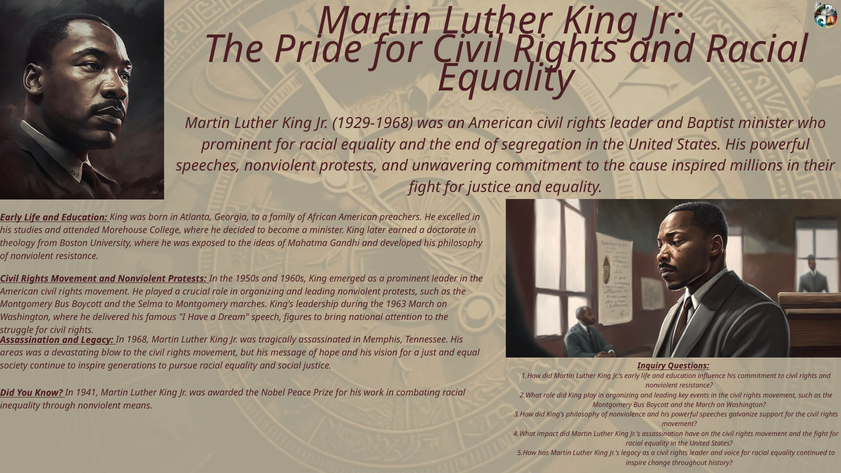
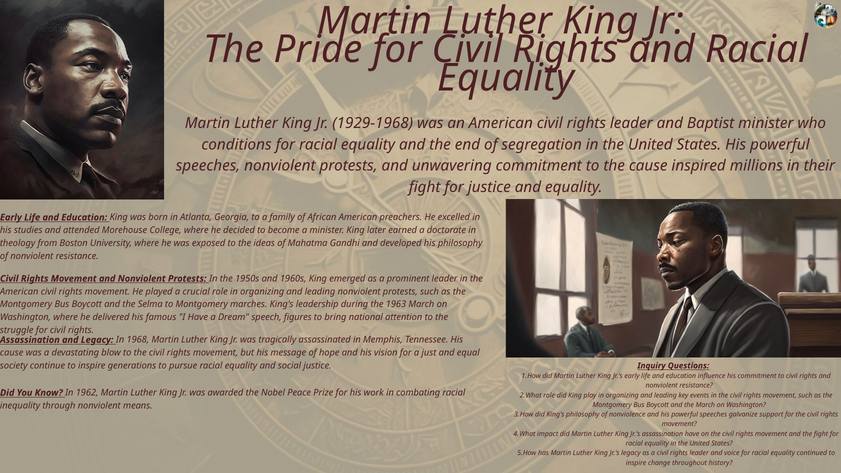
prominent at (237, 145): prominent -> conditions
areas at (12, 353): areas -> cause
1941: 1941 -> 1962
